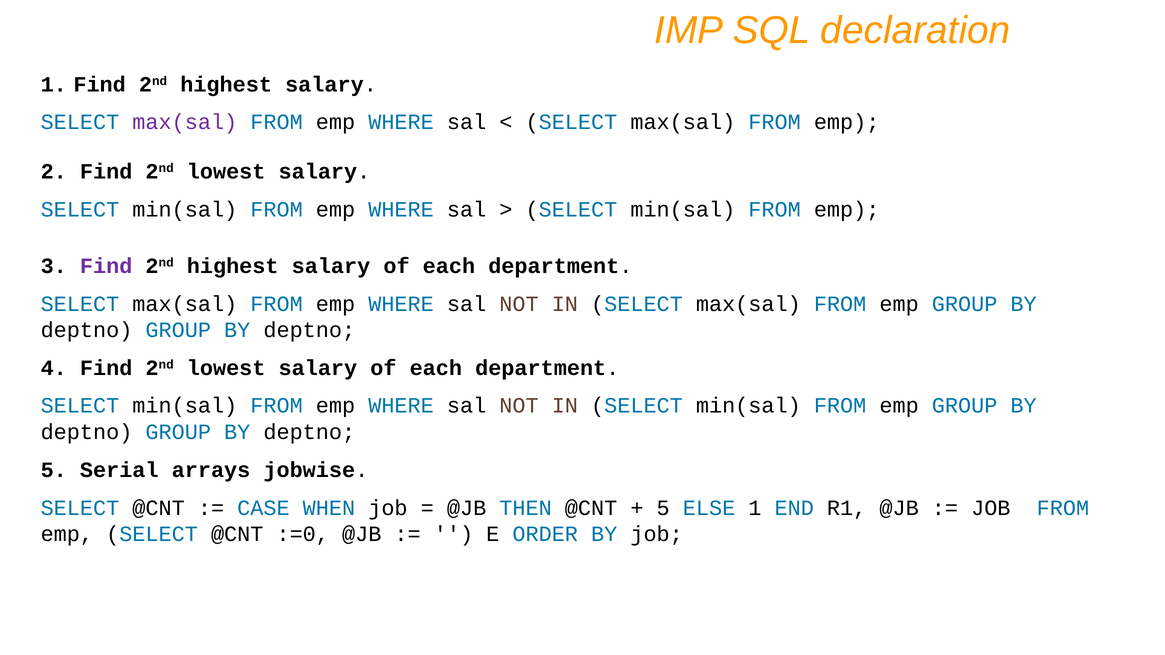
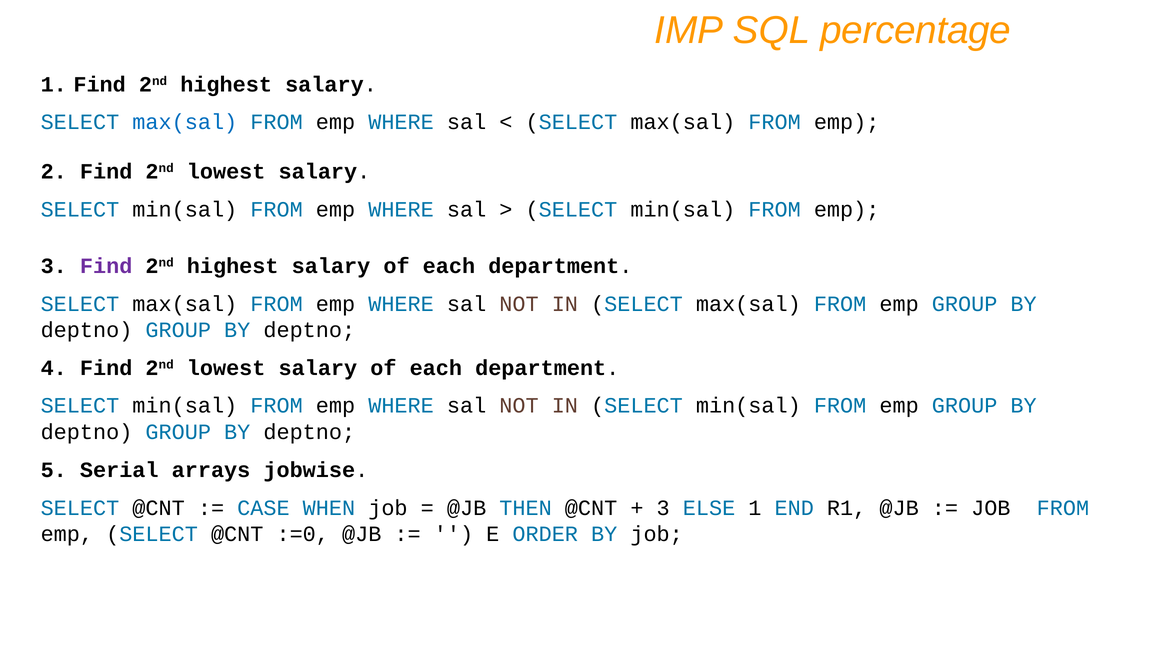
declaration: declaration -> percentage
max(sal at (185, 122) colour: purple -> blue
5 at (663, 508): 5 -> 3
